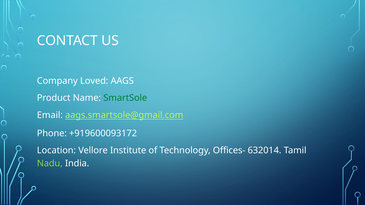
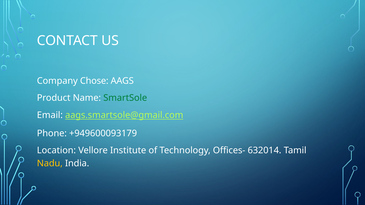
Loved: Loved -> Chose
+919600093172: +919600093172 -> +949600093179
Nadu colour: light green -> yellow
